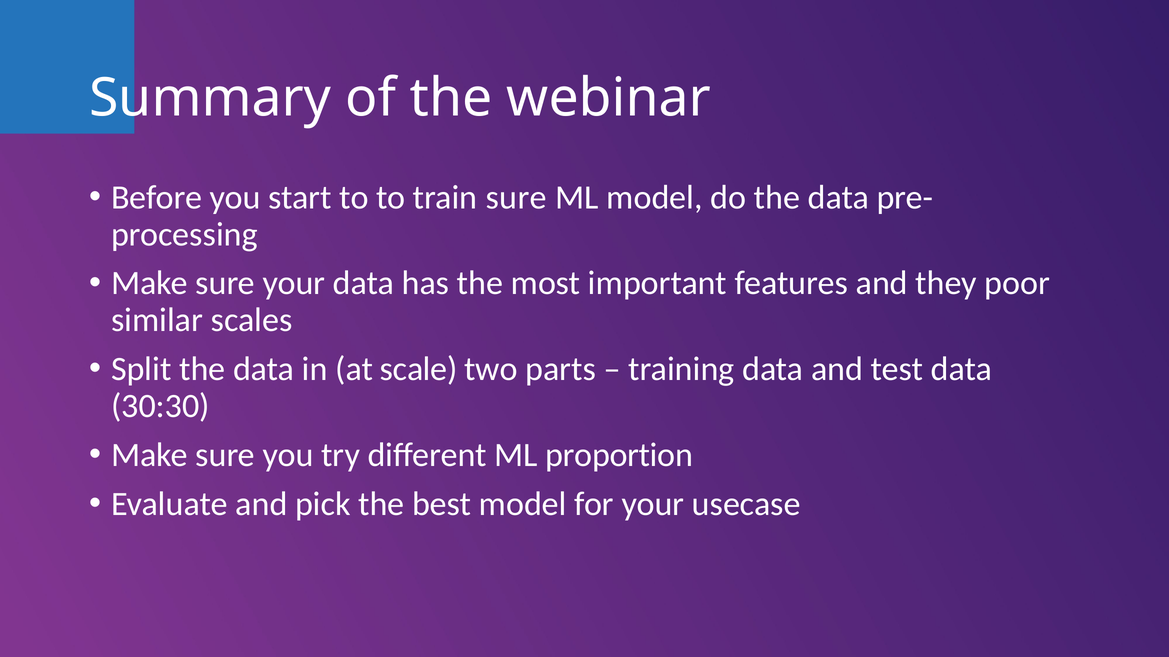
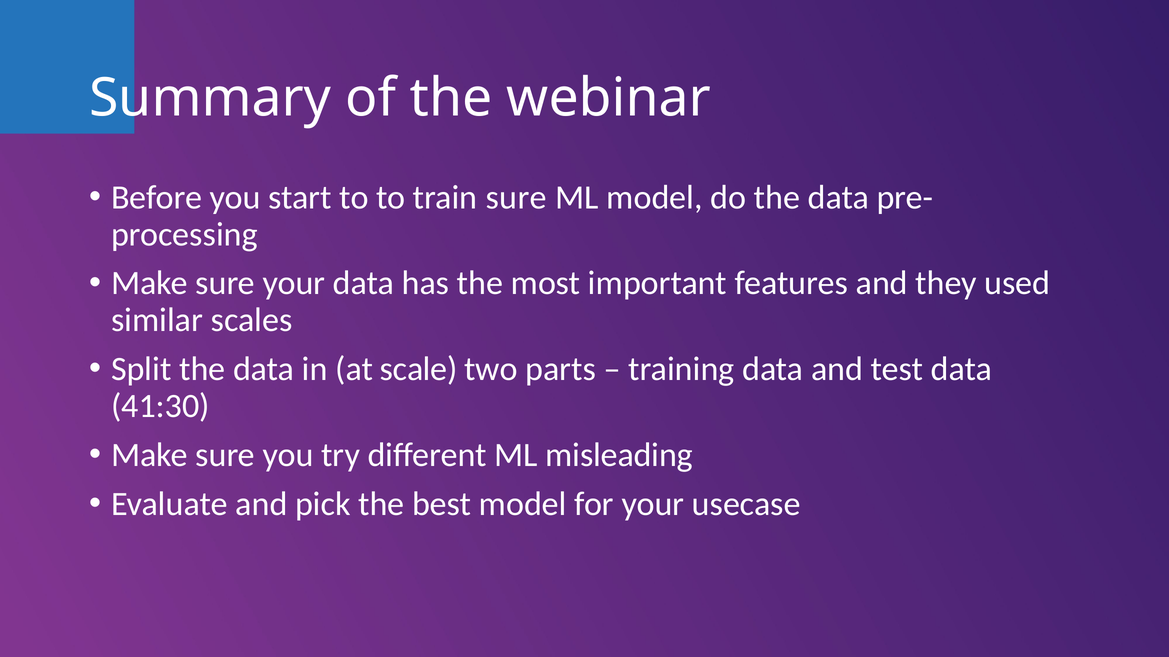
poor: poor -> used
30:30: 30:30 -> 41:30
proportion: proportion -> misleading
